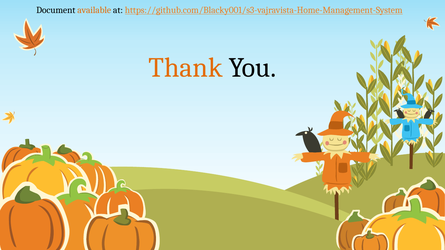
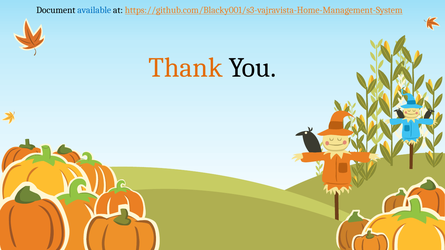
available colour: orange -> blue
